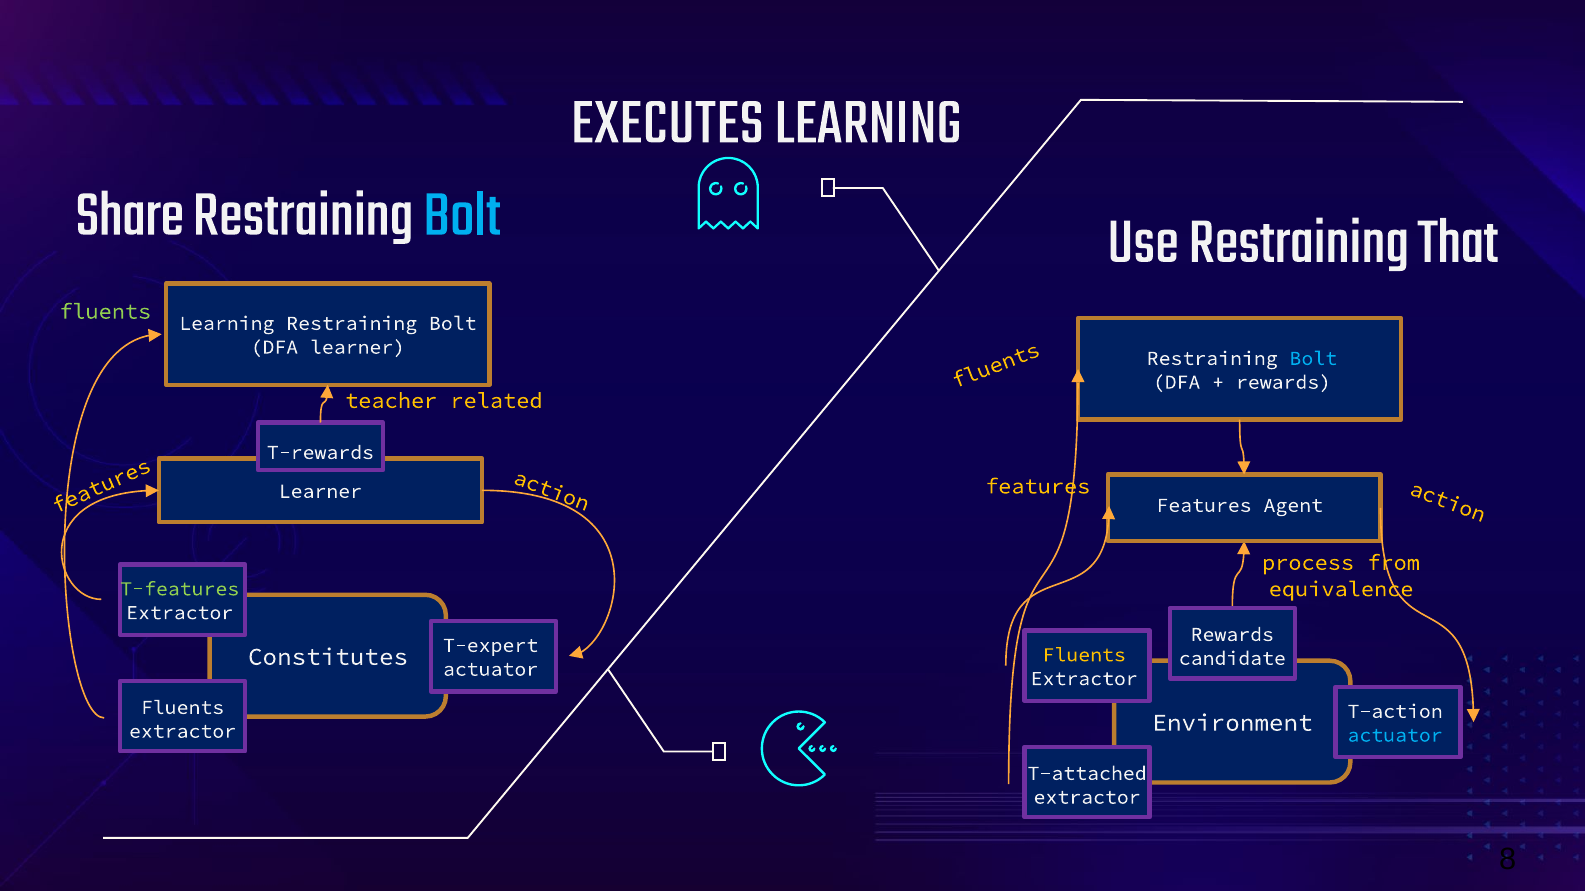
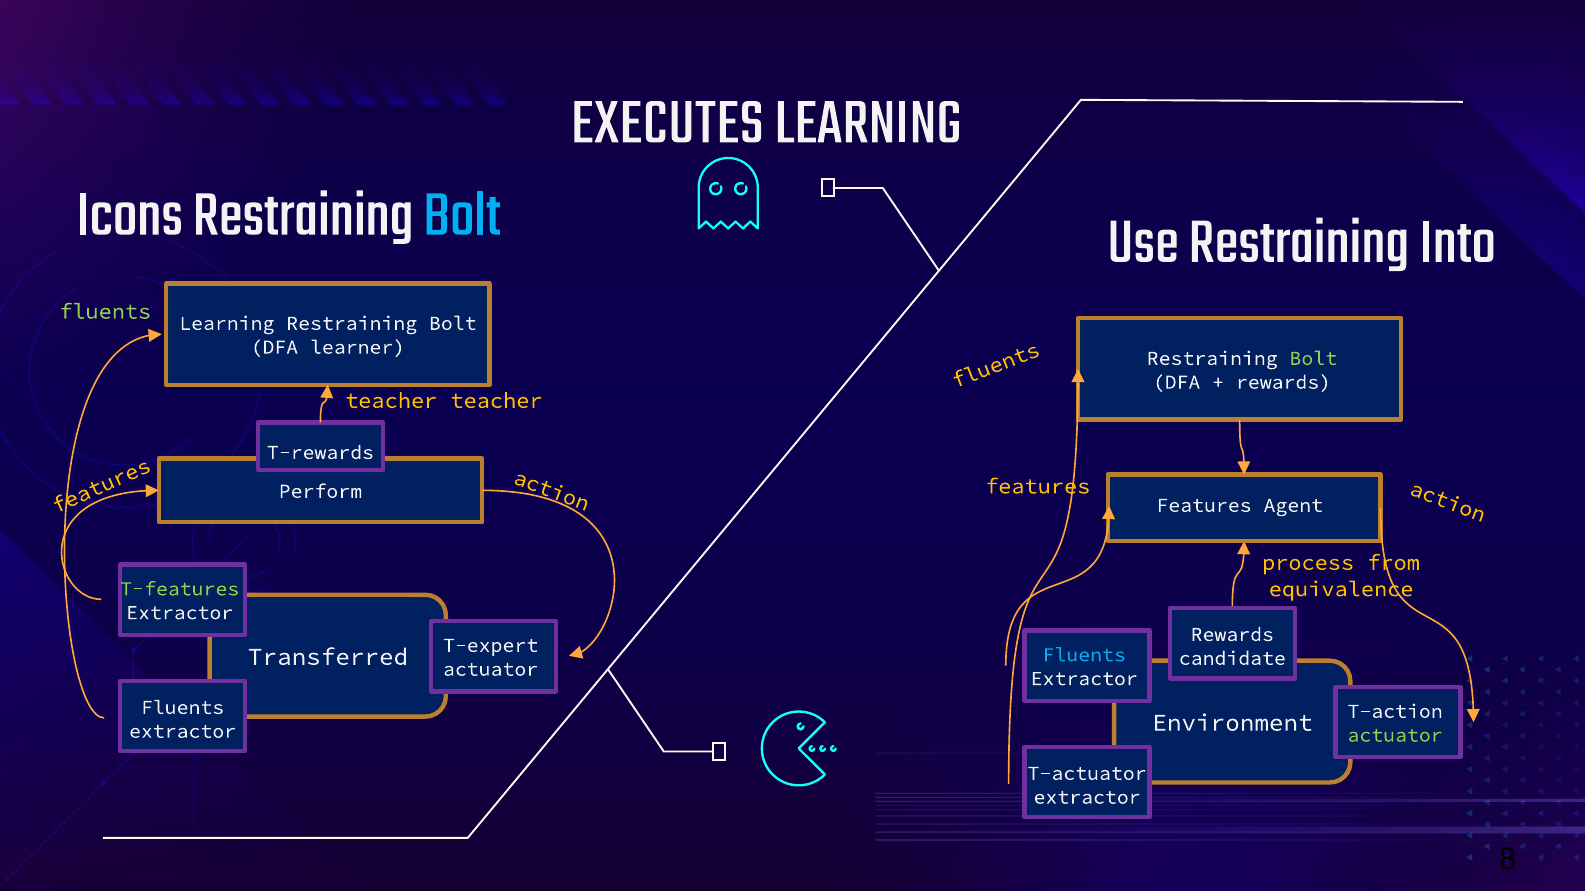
Share: Share -> Icons
That: That -> Into
Bolt at (1313, 359) colour: light blue -> light green
teacher related: related -> teacher
Learner at (320, 492): Learner -> Perform
Fluents at (1084, 655) colour: yellow -> light blue
Constitutes: Constitutes -> Transferred
actuator at (1395, 736) colour: light blue -> light green
T-attached: T-attached -> T-actuator
